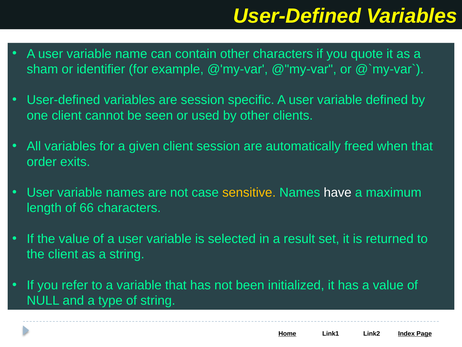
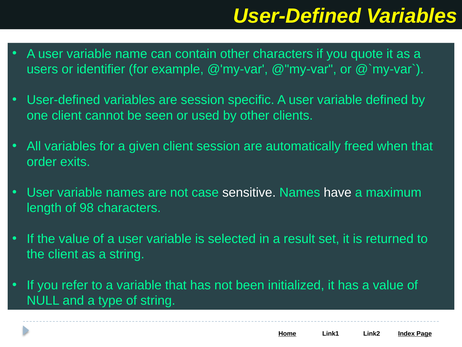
sham: sham -> users
sensitive colour: yellow -> white
66: 66 -> 98
